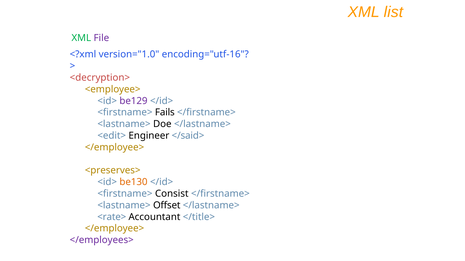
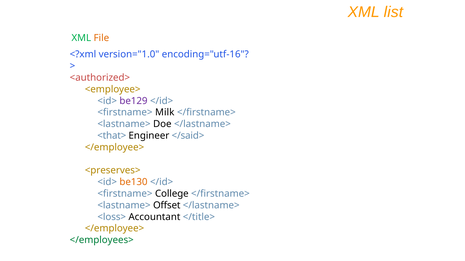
File colour: purple -> orange
<decryption>: <decryption> -> <authorized>
Fails: Fails -> Milk
<edit>: <edit> -> <that>
Consist: Consist -> College
<rate>: <rate> -> <loss>
</employees> colour: purple -> green
